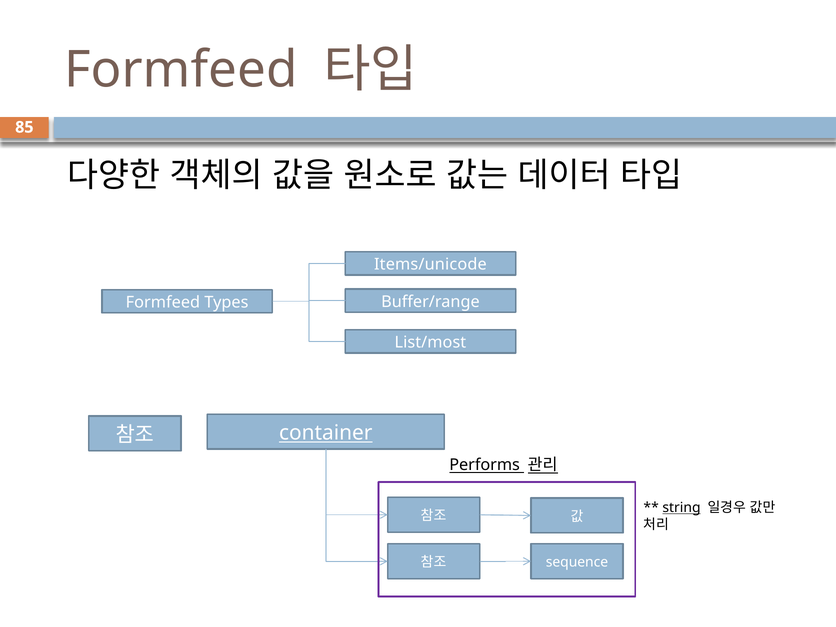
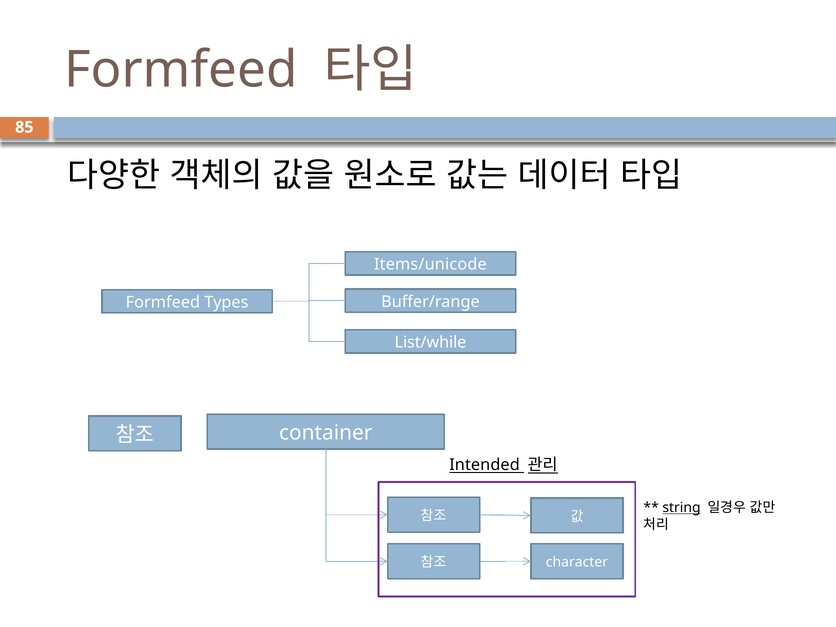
List/most: List/most -> List/while
container underline: present -> none
Performs: Performs -> Intended
sequence: sequence -> character
